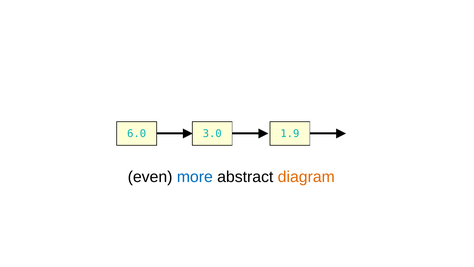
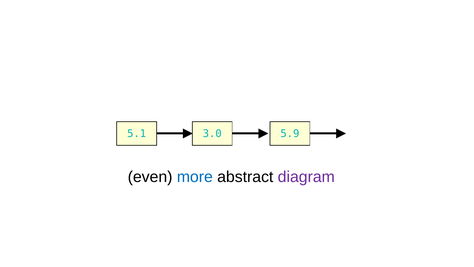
6.0: 6.0 -> 5.1
1.9: 1.9 -> 5.9
diagram colour: orange -> purple
